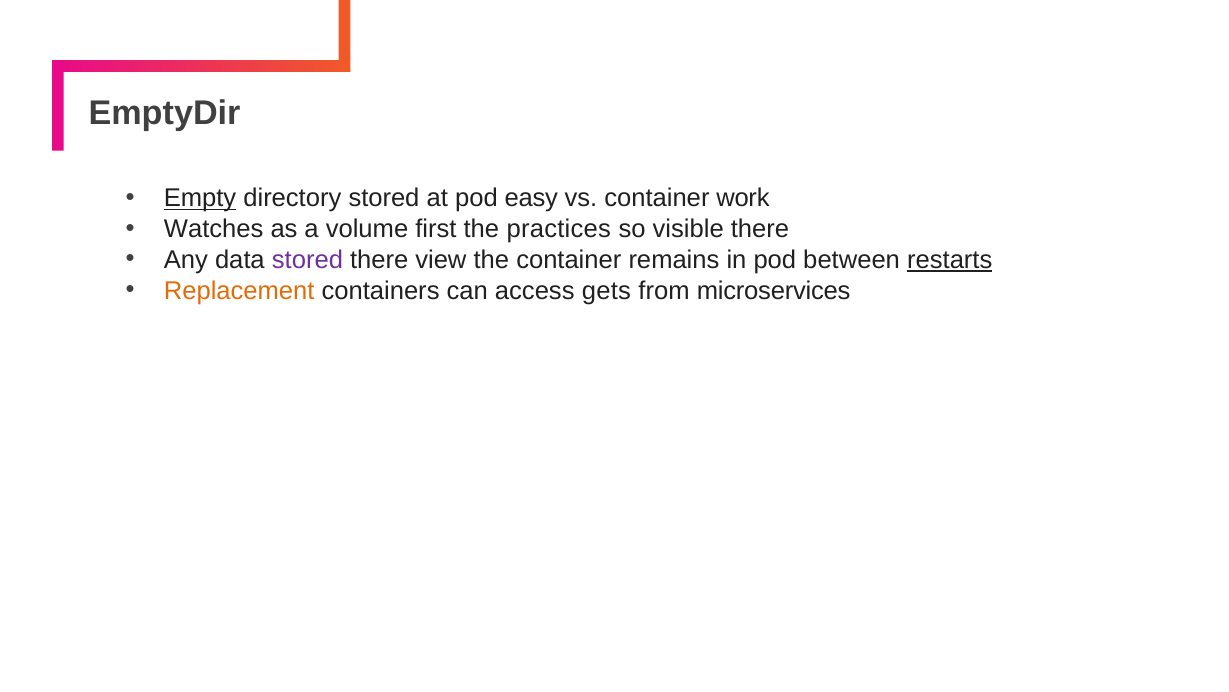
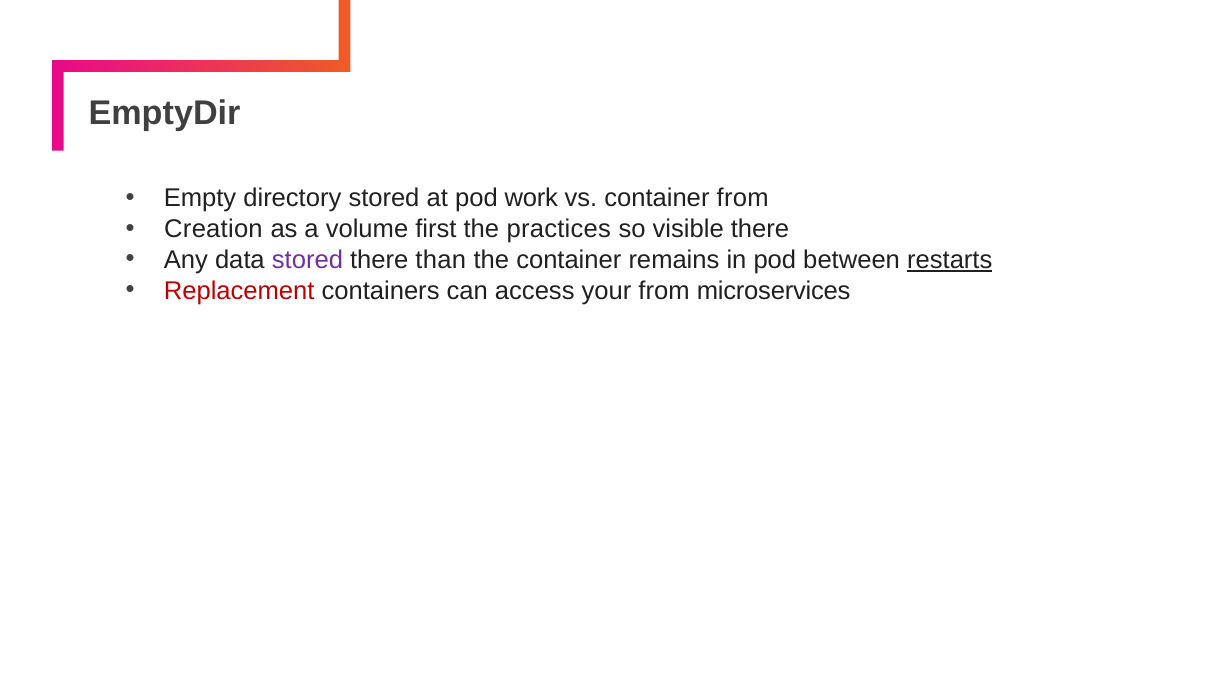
Empty underline: present -> none
easy: easy -> work
container work: work -> from
Watches: Watches -> Creation
view: view -> than
Replacement colour: orange -> red
gets: gets -> your
